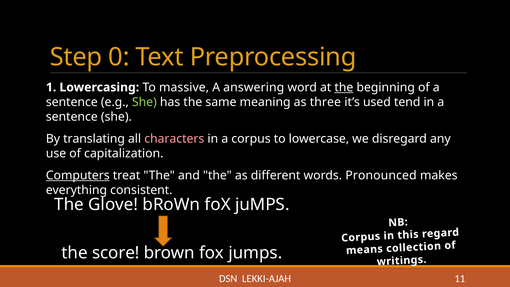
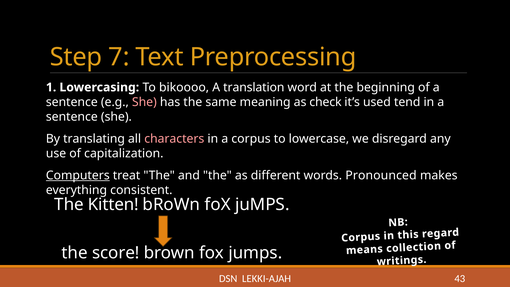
0: 0 -> 7
massive: massive -> bikoooo
answering: answering -> translation
the at (344, 87) underline: present -> none
She at (144, 102) colour: light green -> pink
three: three -> check
Glove: Glove -> Kitten
11: 11 -> 43
